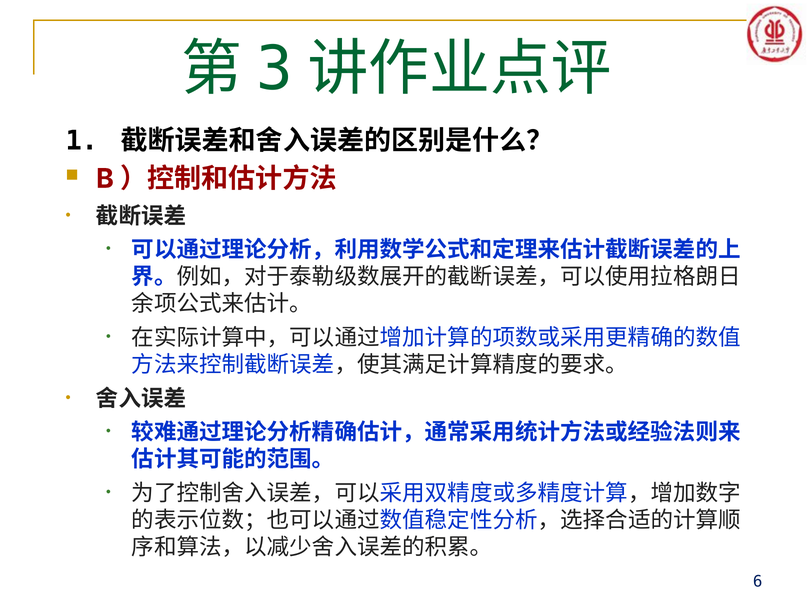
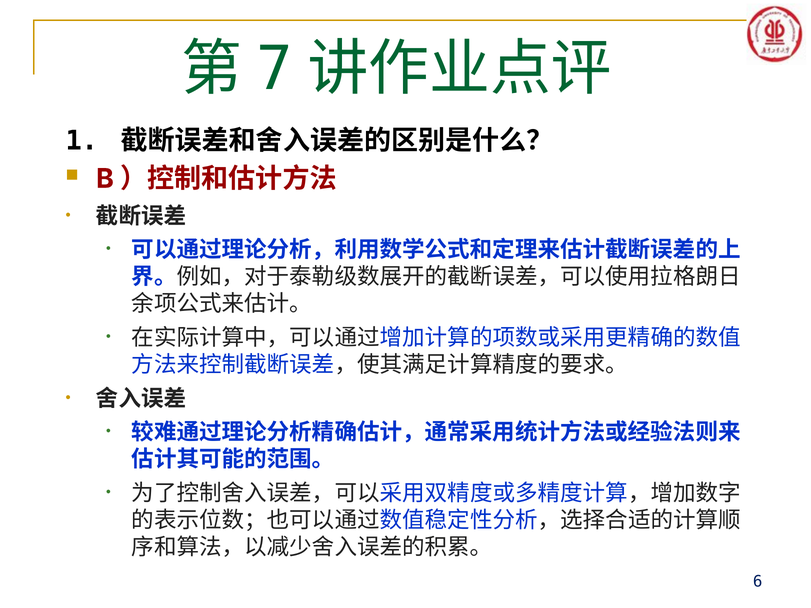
3: 3 -> 7
